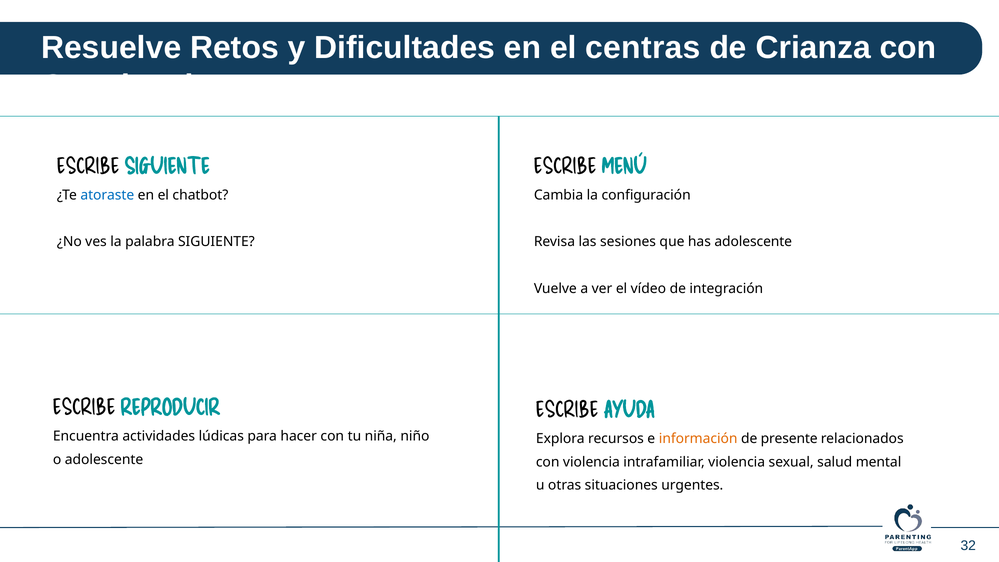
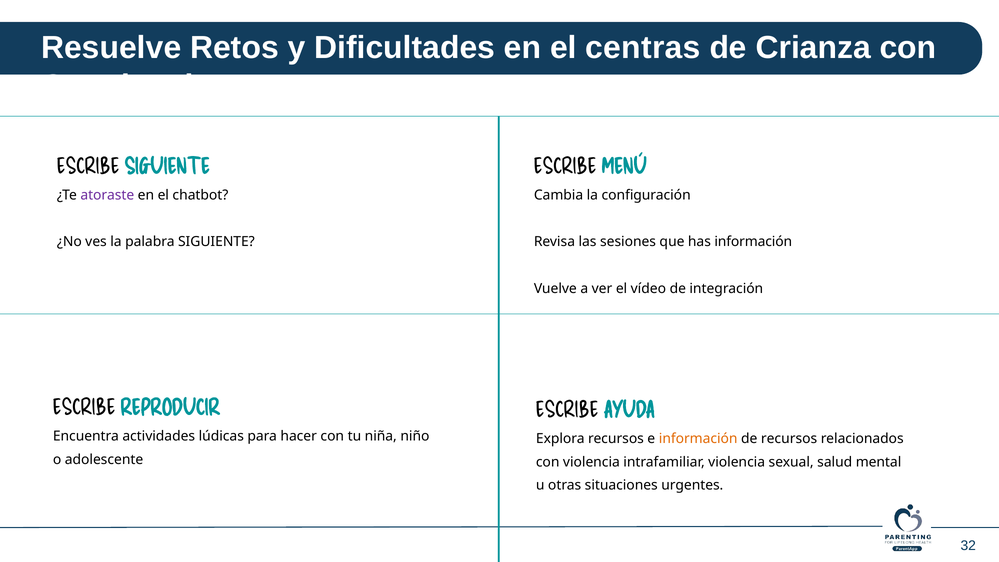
atoraste colour: blue -> purple
has adolescente: adolescente -> información
de presente: presente -> recursos
